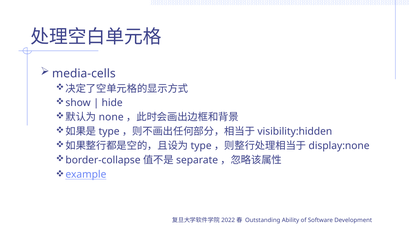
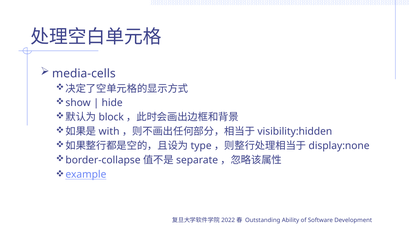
none: none -> block
type at (109, 132): type -> with
